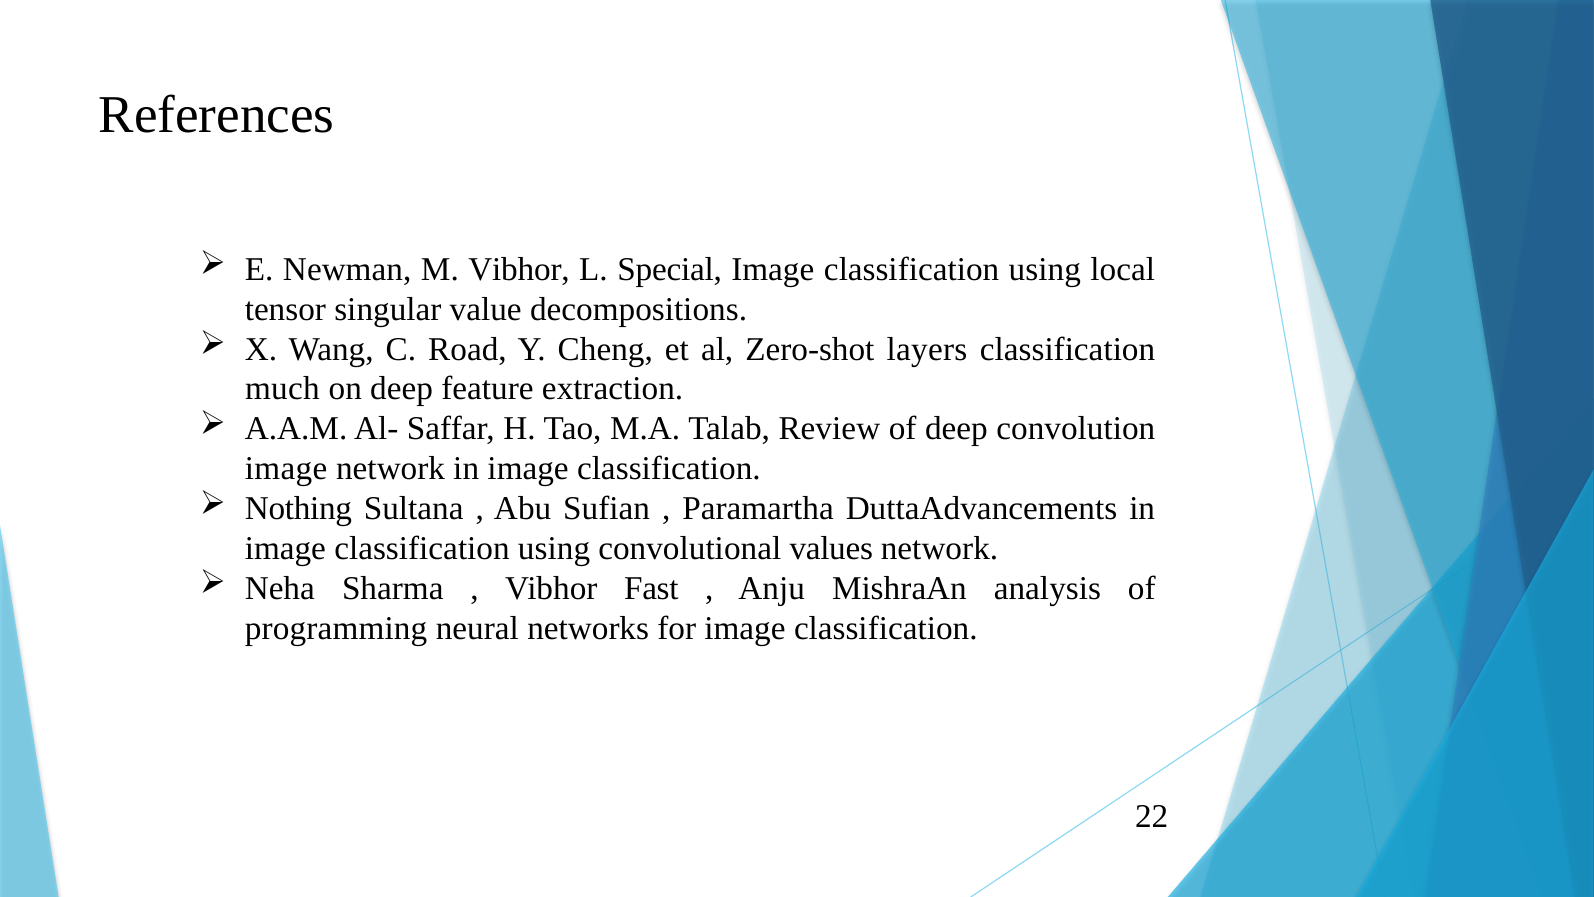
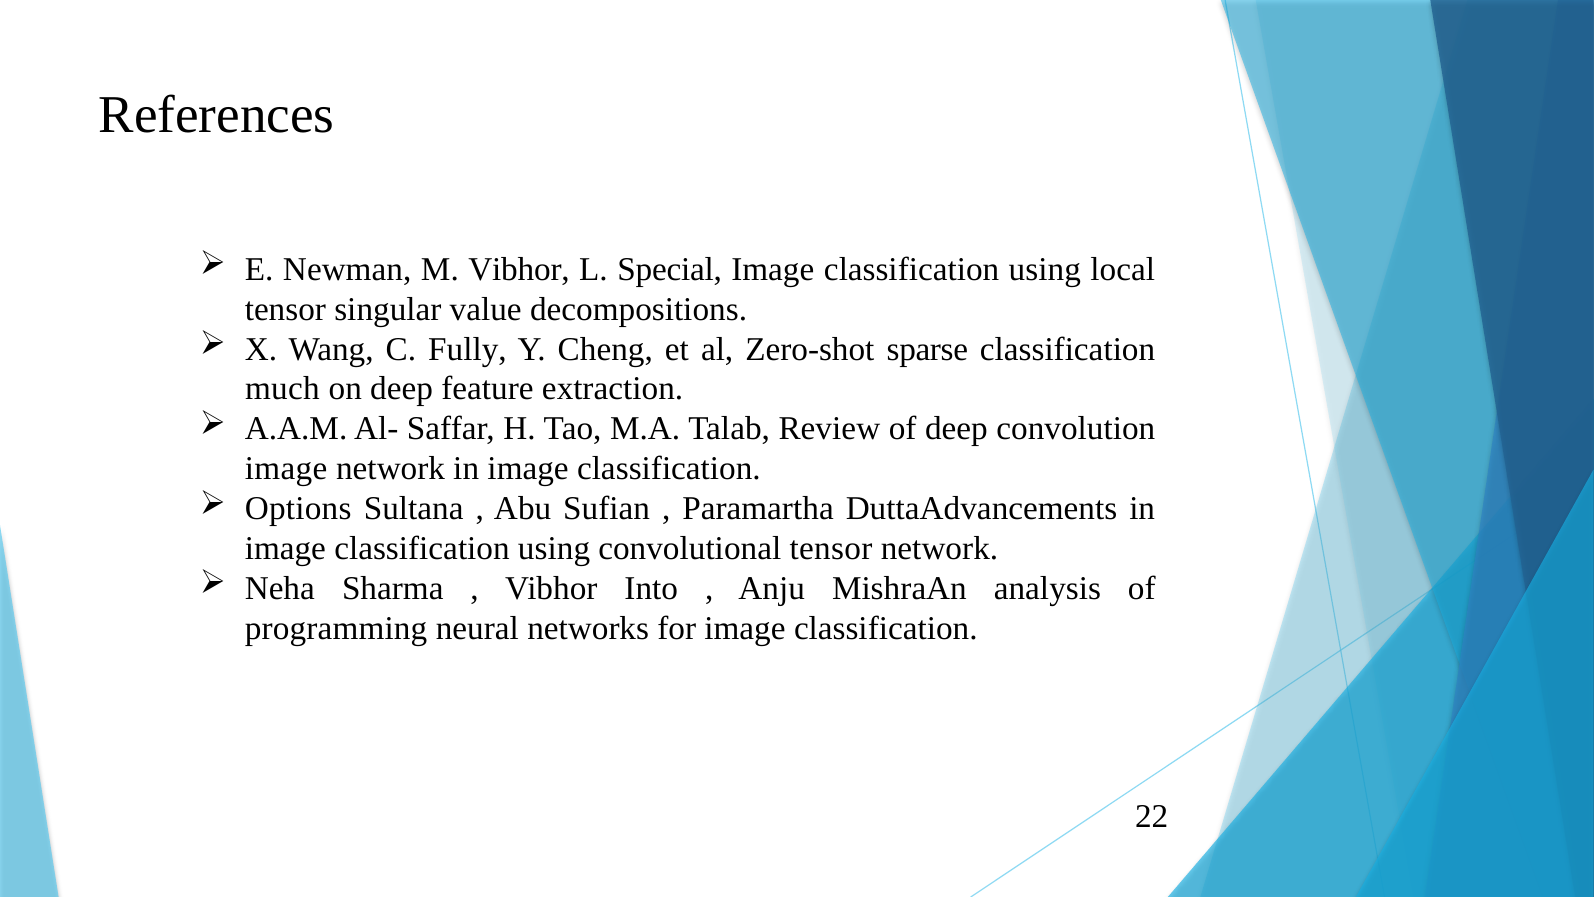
Road: Road -> Fully
layers: layers -> sparse
Nothing: Nothing -> Options
convolutional values: values -> tensor
Fast: Fast -> Into
